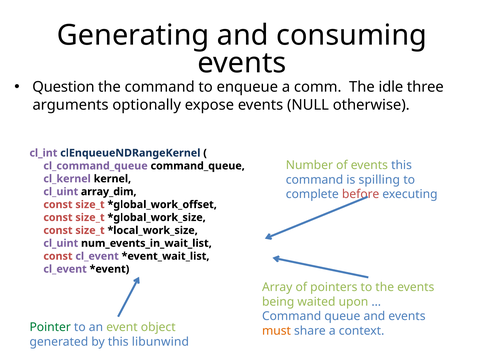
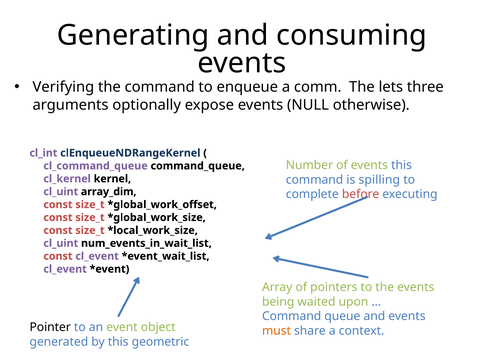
Question: Question -> Verifying
idle: idle -> lets
Pointer colour: green -> black
libunwind: libunwind -> geometric
